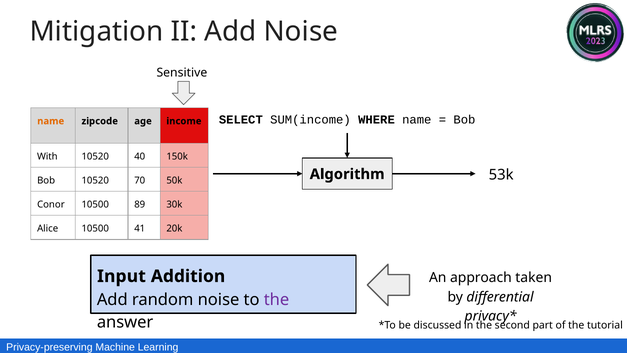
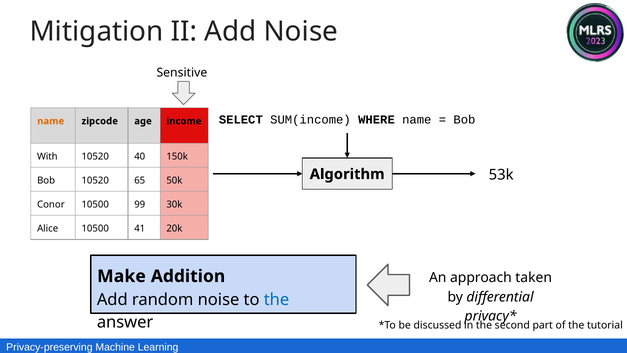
70: 70 -> 65
89: 89 -> 99
Input: Input -> Make
the at (277, 299) colour: purple -> blue
